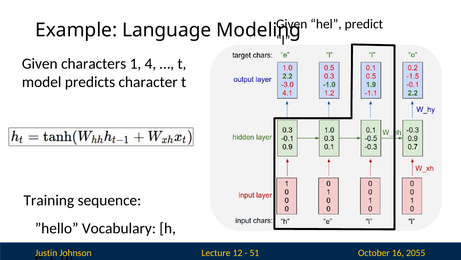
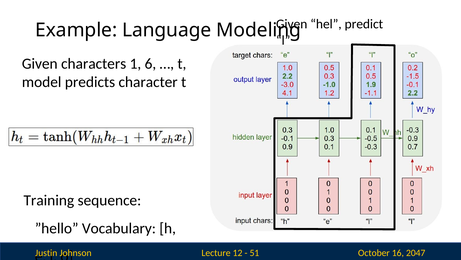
4: 4 -> 6
2055: 2055 -> 2047
